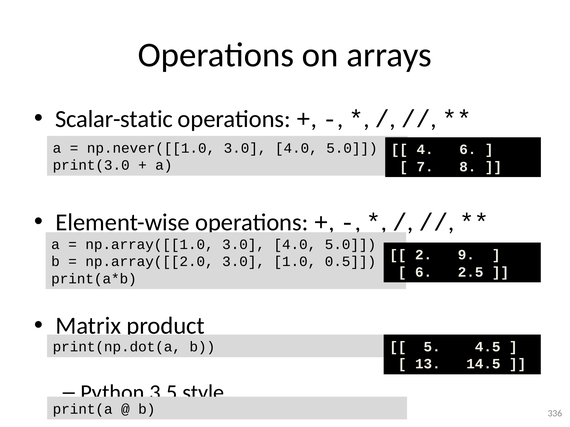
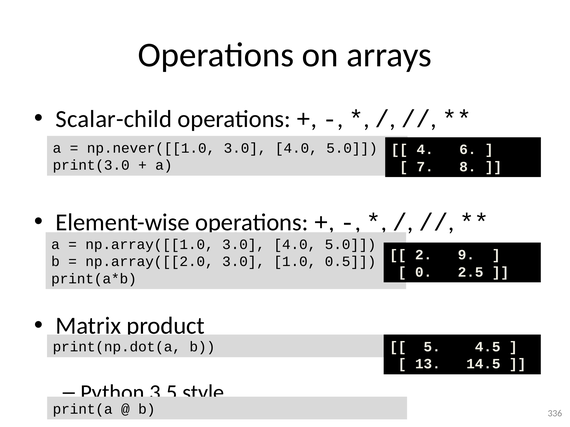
Scalar-static: Scalar-static -> Scalar-child
6 at (424, 272): 6 -> 0
